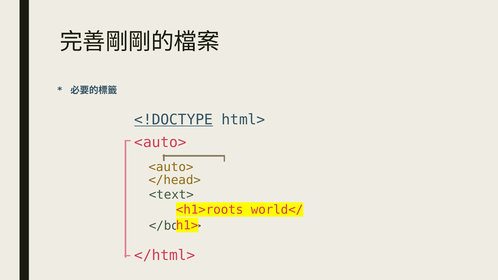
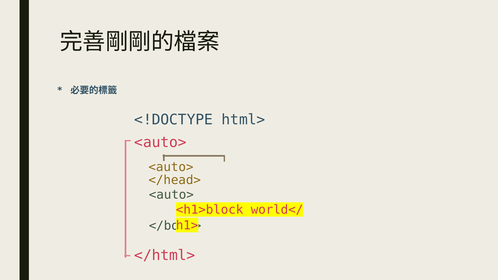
<!DOCTYPE underline: present -> none
<text> at (171, 195): <text> -> <auto>
<h1>roots: <h1>roots -> <h1>block
